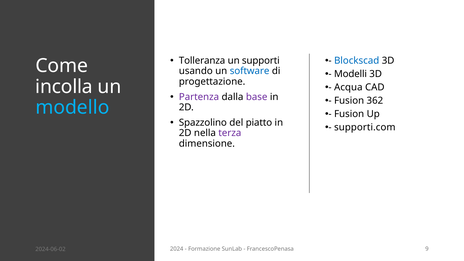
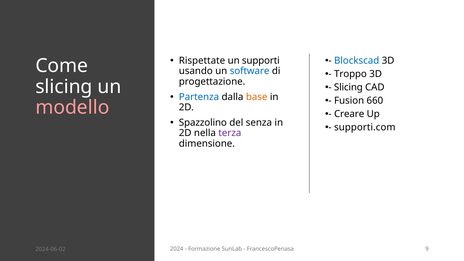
Tolleranza: Tolleranza -> Rispettate
Modelli: Modelli -> Troppo
incolla at (64, 87): incolla -> slicing
Acqua at (348, 87): Acqua -> Slicing
Partenza colour: purple -> blue
base colour: purple -> orange
362: 362 -> 660
modello colour: light blue -> pink
Fusion at (349, 114): Fusion -> Creare
piatto: piatto -> senza
